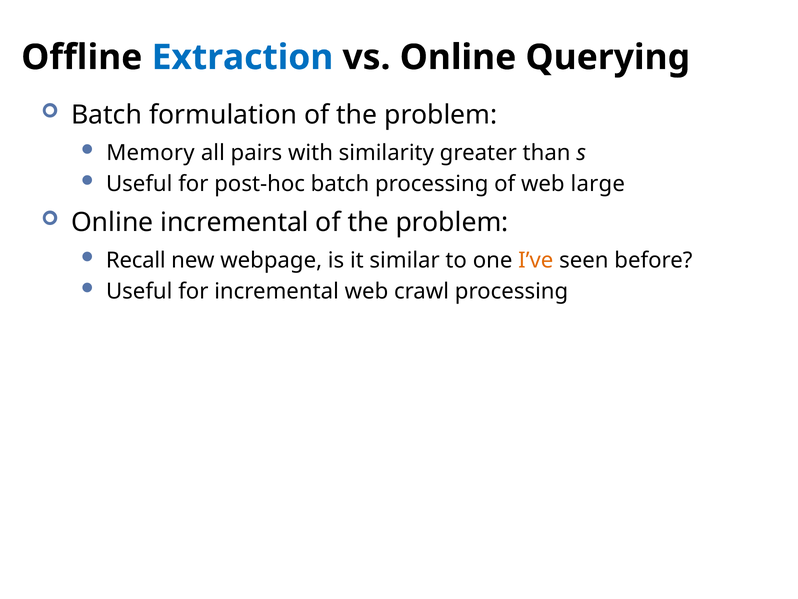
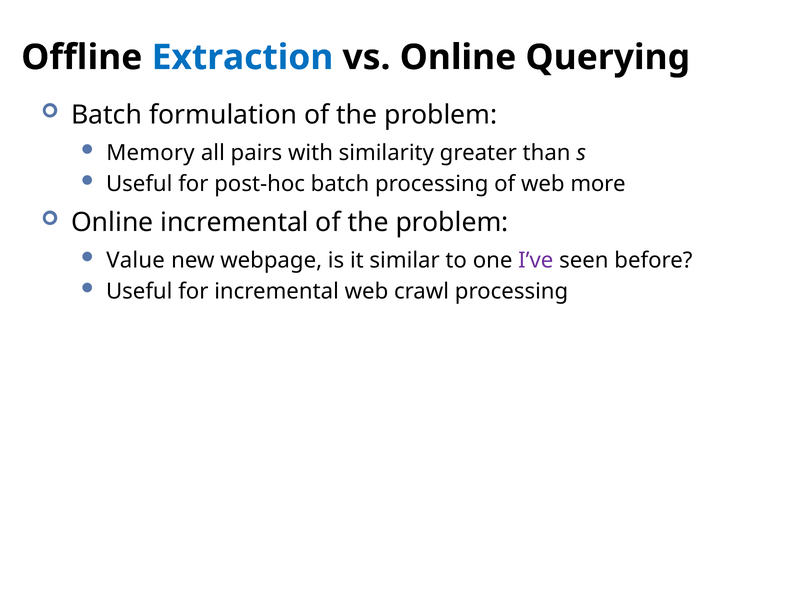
large: large -> more
Recall: Recall -> Value
I’ve colour: orange -> purple
